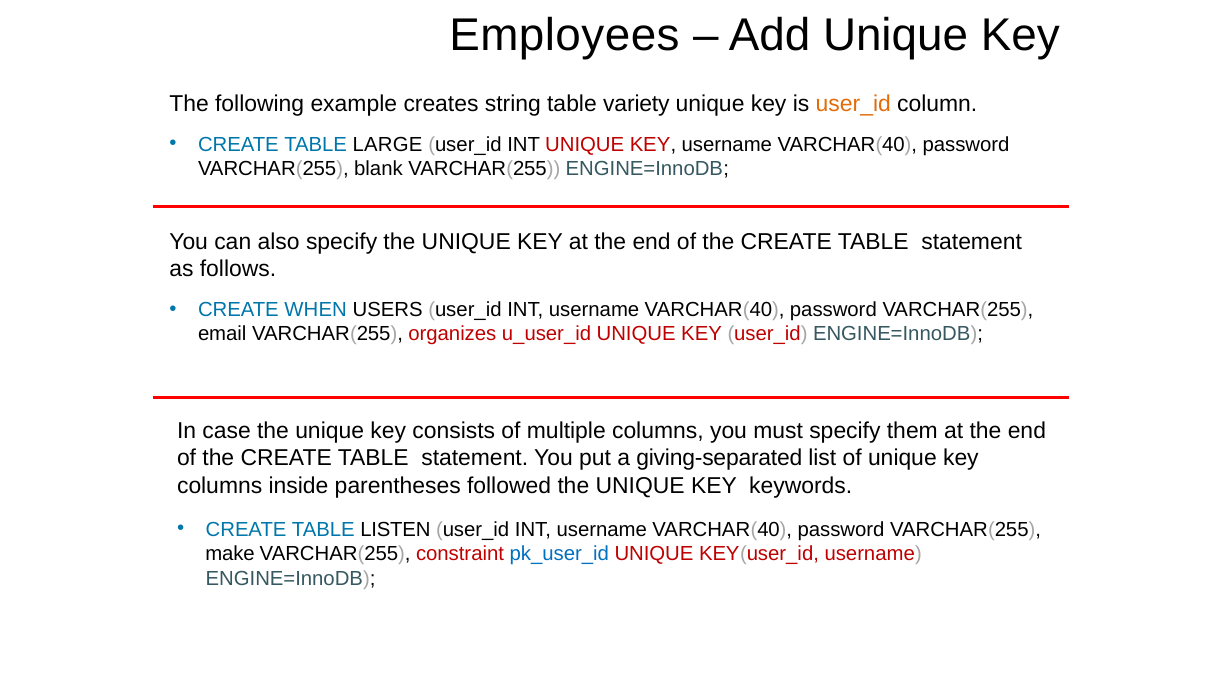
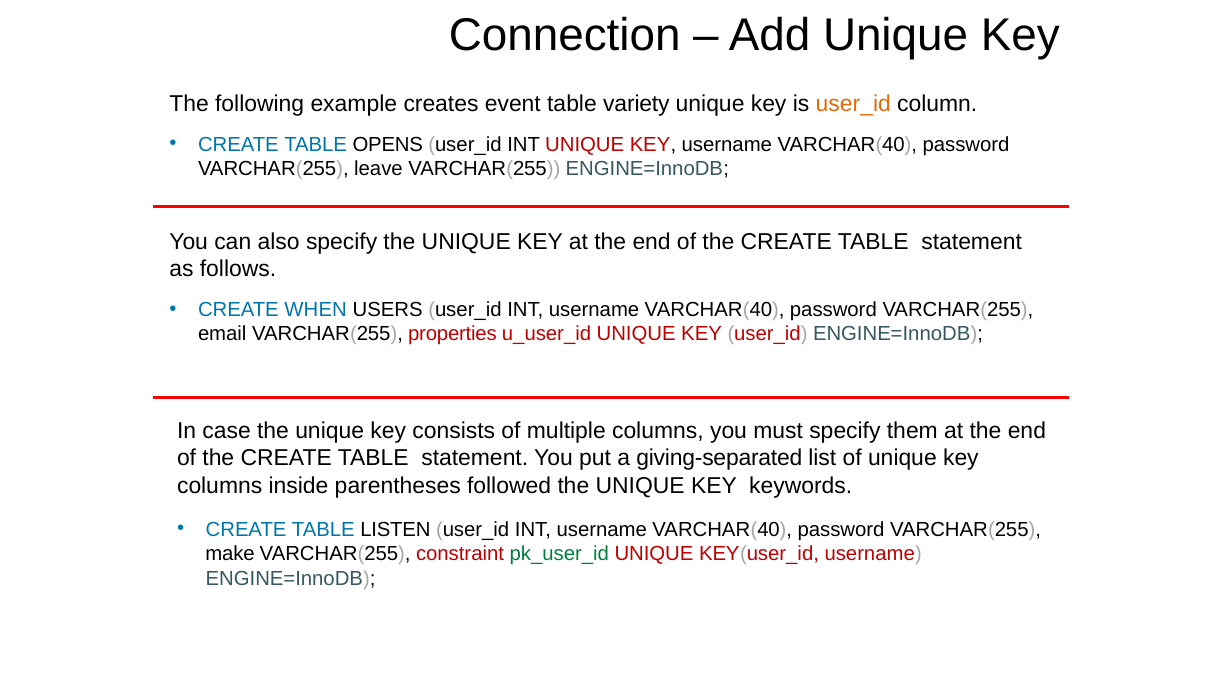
Employees: Employees -> Connection
string: string -> event
LARGE: LARGE -> OPENS
blank: blank -> leave
organizes: organizes -> properties
pk_user_id colour: blue -> green
